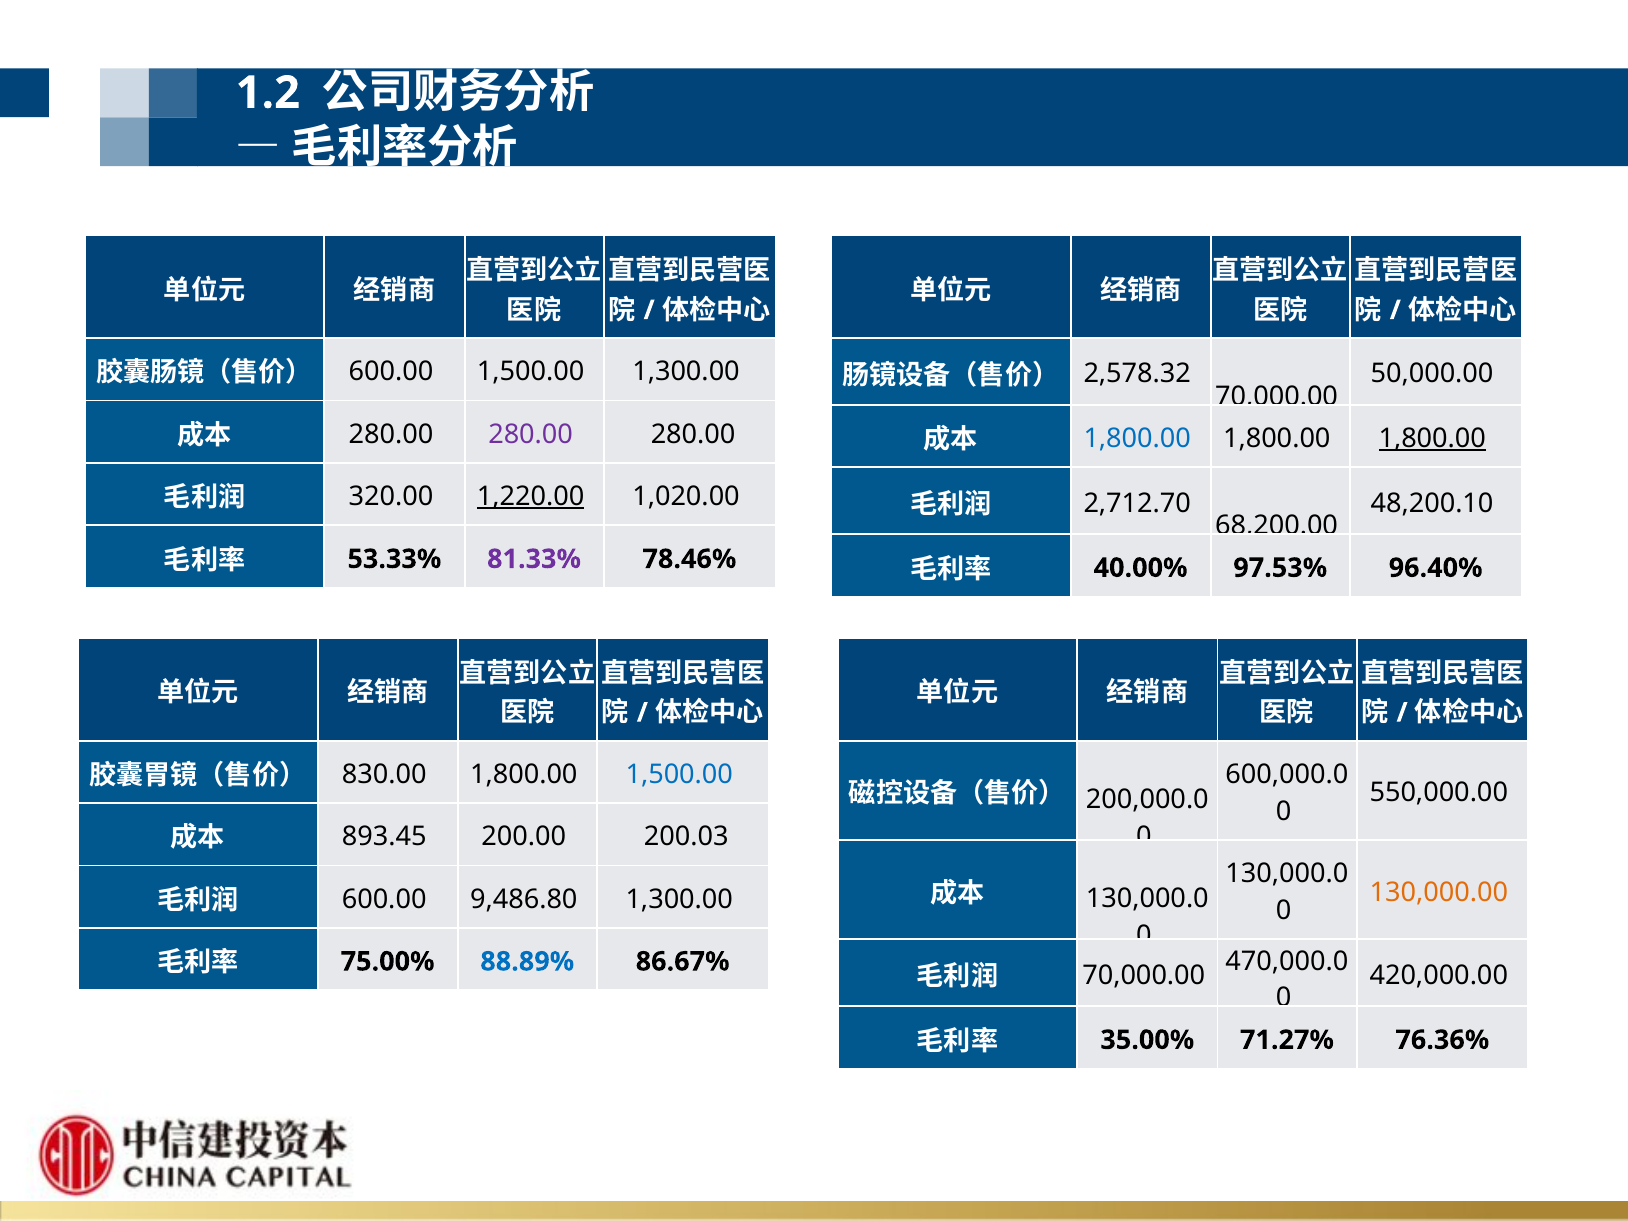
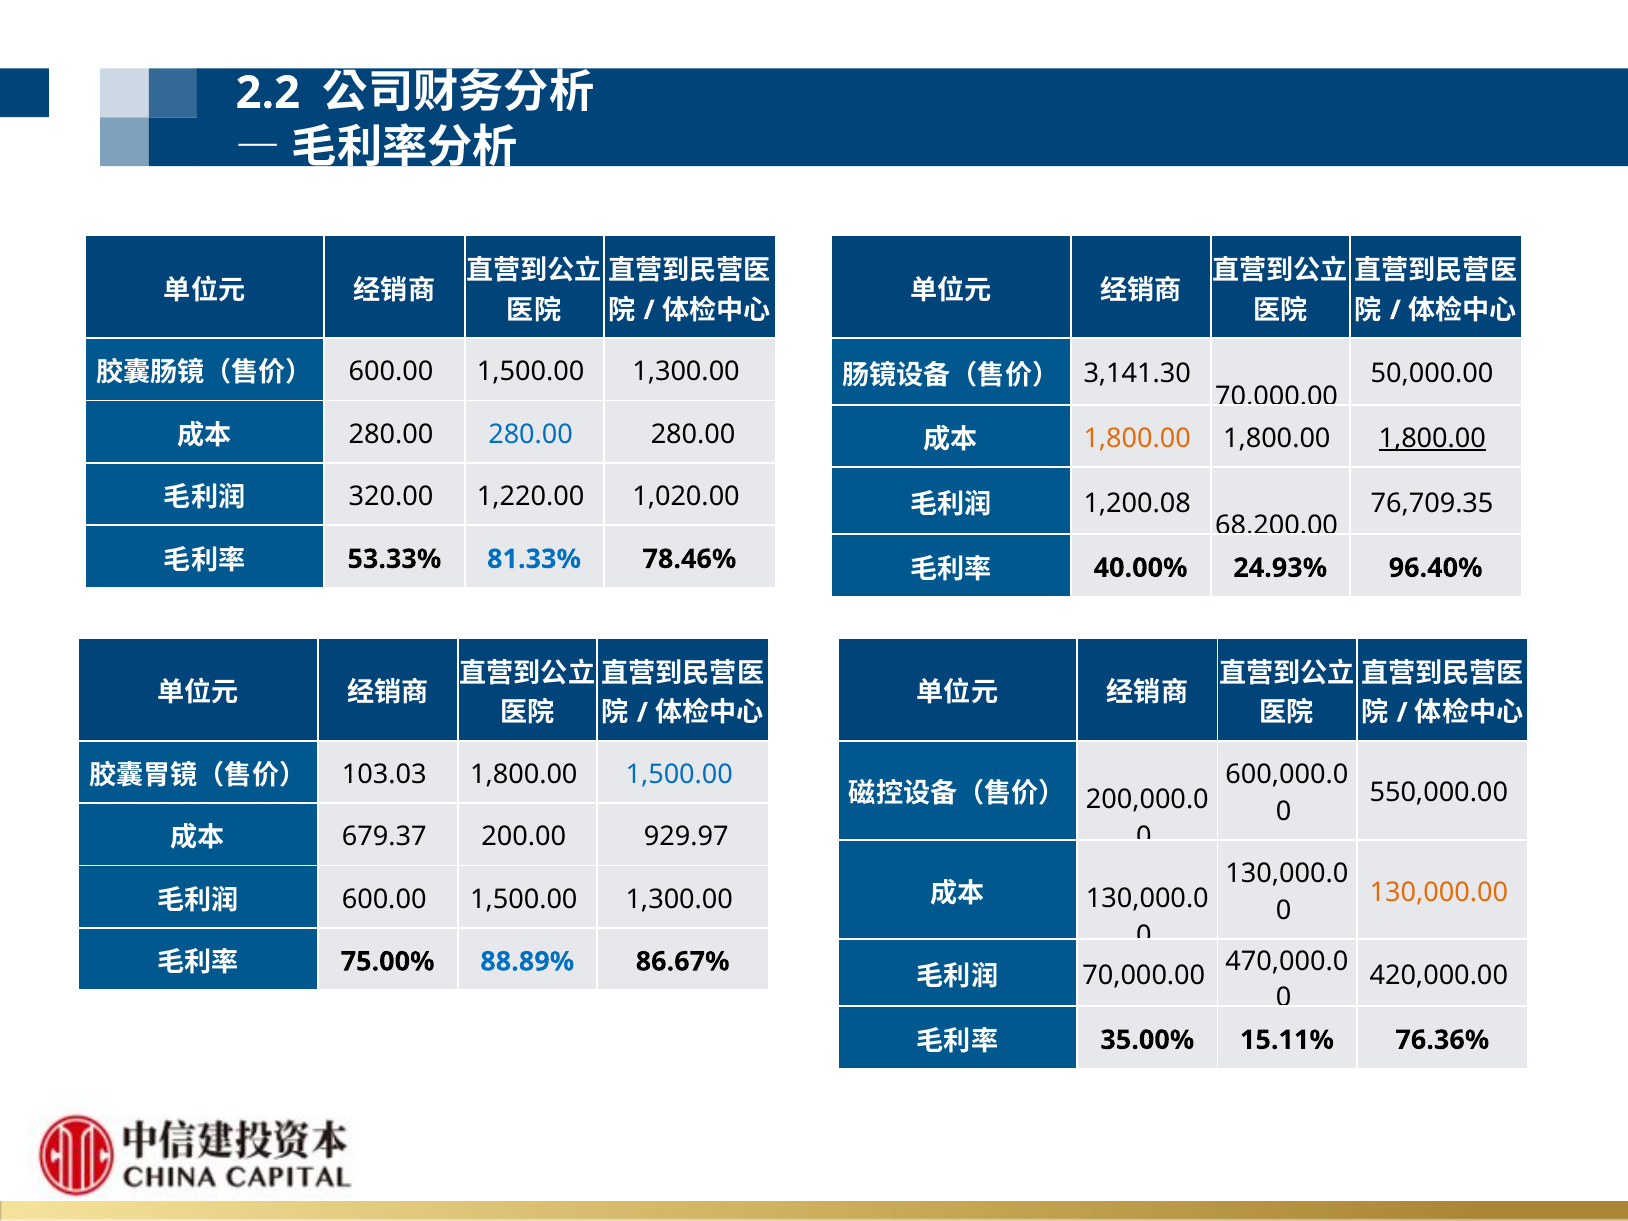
1.2: 1.2 -> 2.2
2,578.32: 2,578.32 -> 3,141.30
280.00 at (531, 434) colour: purple -> blue
1,800.00 at (1137, 439) colour: blue -> orange
1,220.00 underline: present -> none
2,712.70: 2,712.70 -> 1,200.08
48,200.10: 48,200.10 -> 76,709.35
81.33% colour: purple -> blue
97.53%: 97.53% -> 24.93%
830.00: 830.00 -> 103.03
893.45: 893.45 -> 679.37
200.03: 200.03 -> 929.97
9,486.80 at (524, 899): 9,486.80 -> 1,500.00
71.27%: 71.27% -> 15.11%
